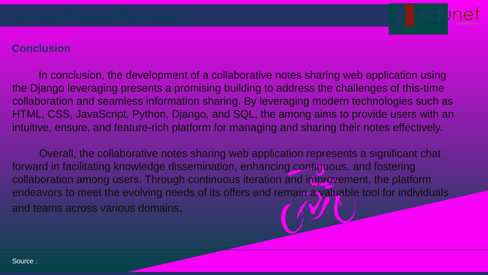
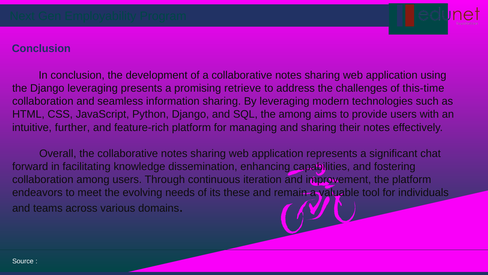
building: building -> retrieve
ensure: ensure -> further
enhancing continuous: continuous -> capabilities
offers: offers -> these
